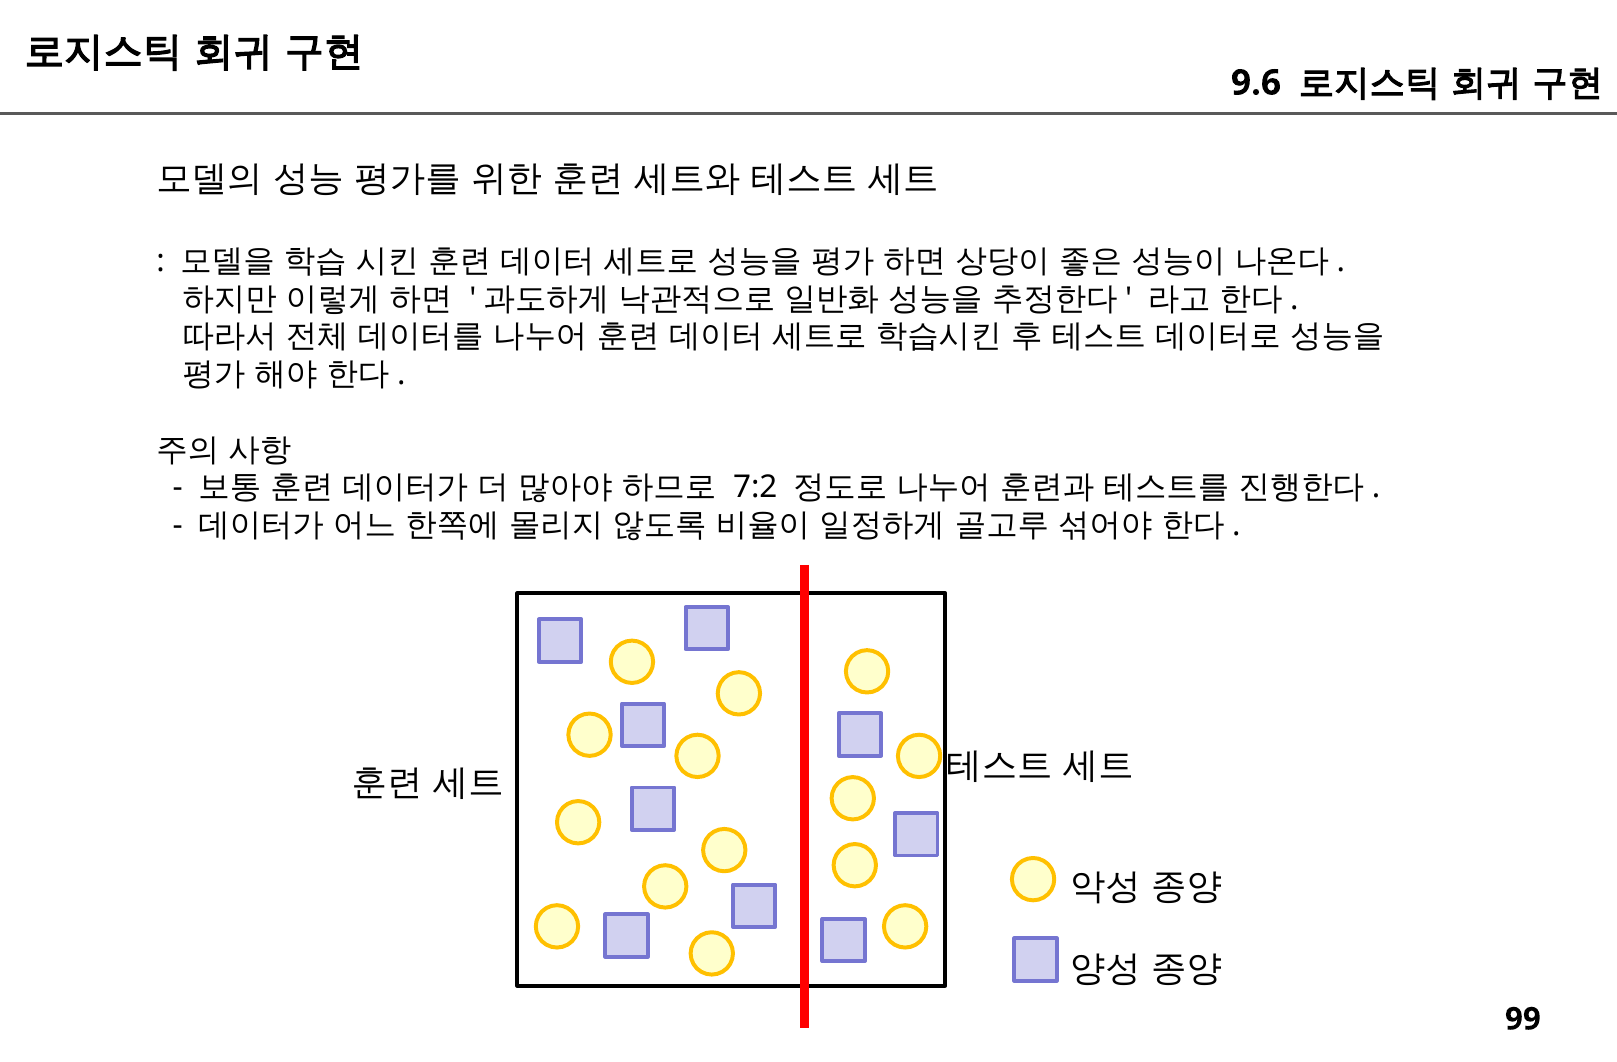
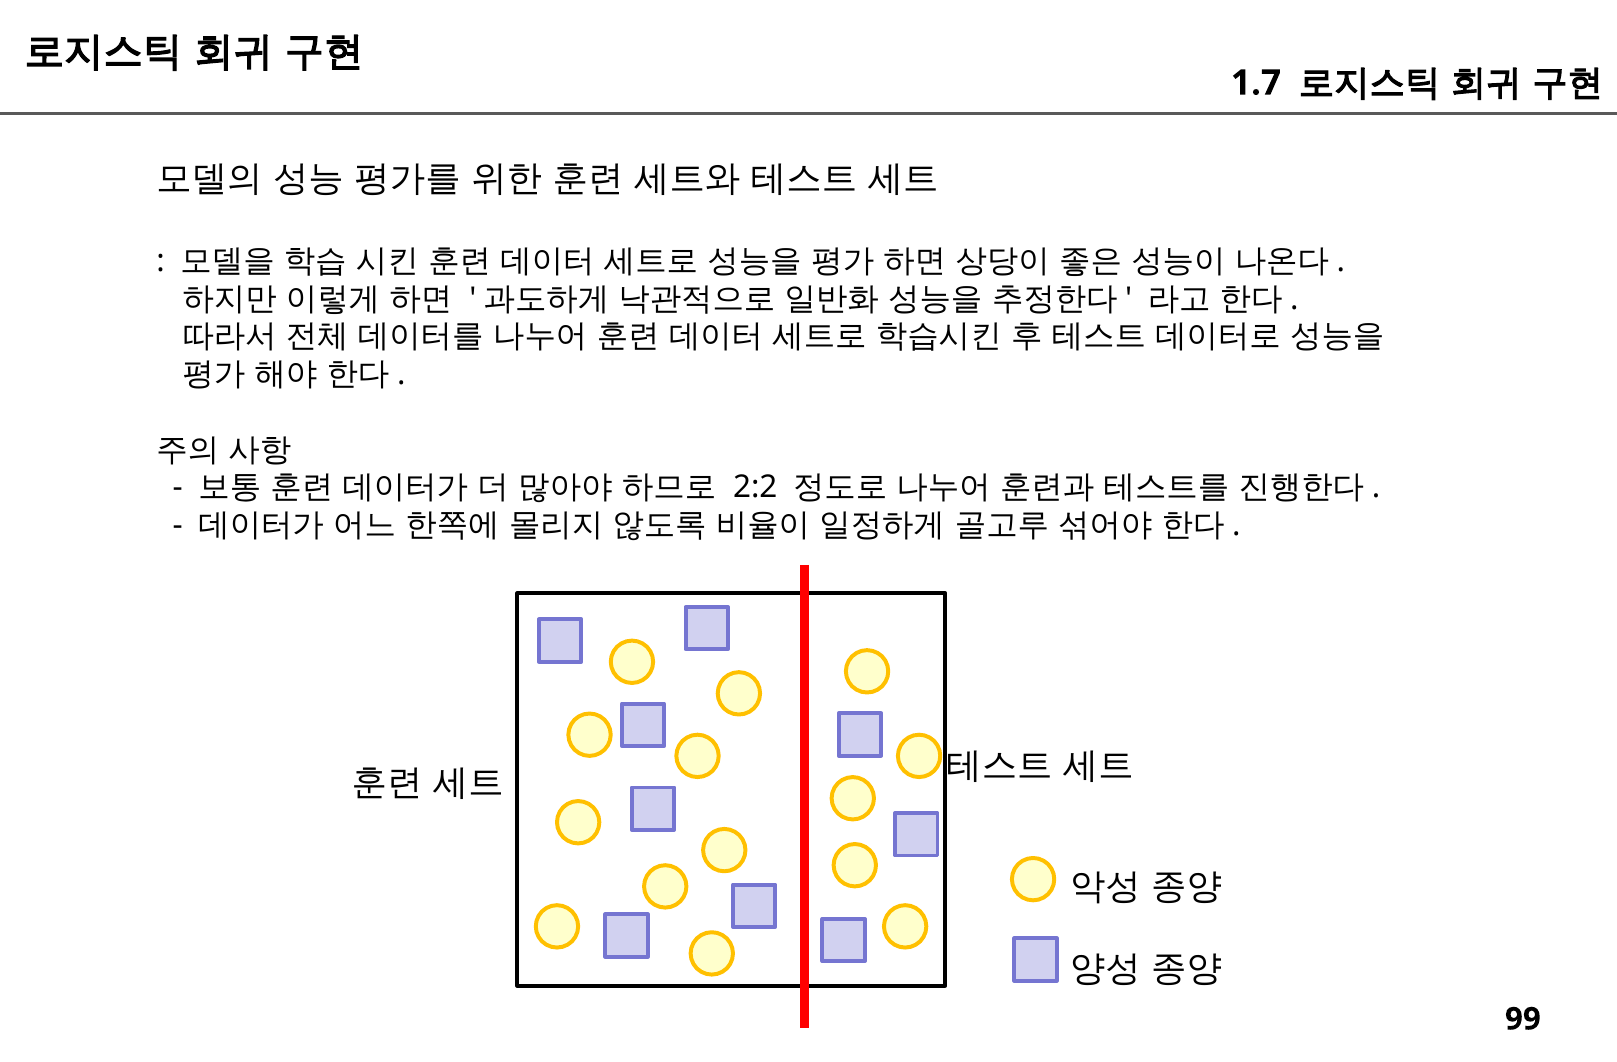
9.6: 9.6 -> 1.7
7:2: 7:2 -> 2:2
